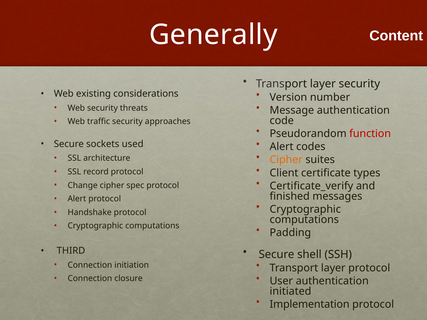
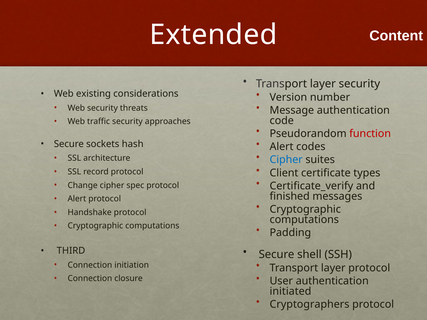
Generally: Generally -> Extended
used: used -> hash
Cipher at (286, 160) colour: orange -> blue
Implementation: Implementation -> Cryptographers
